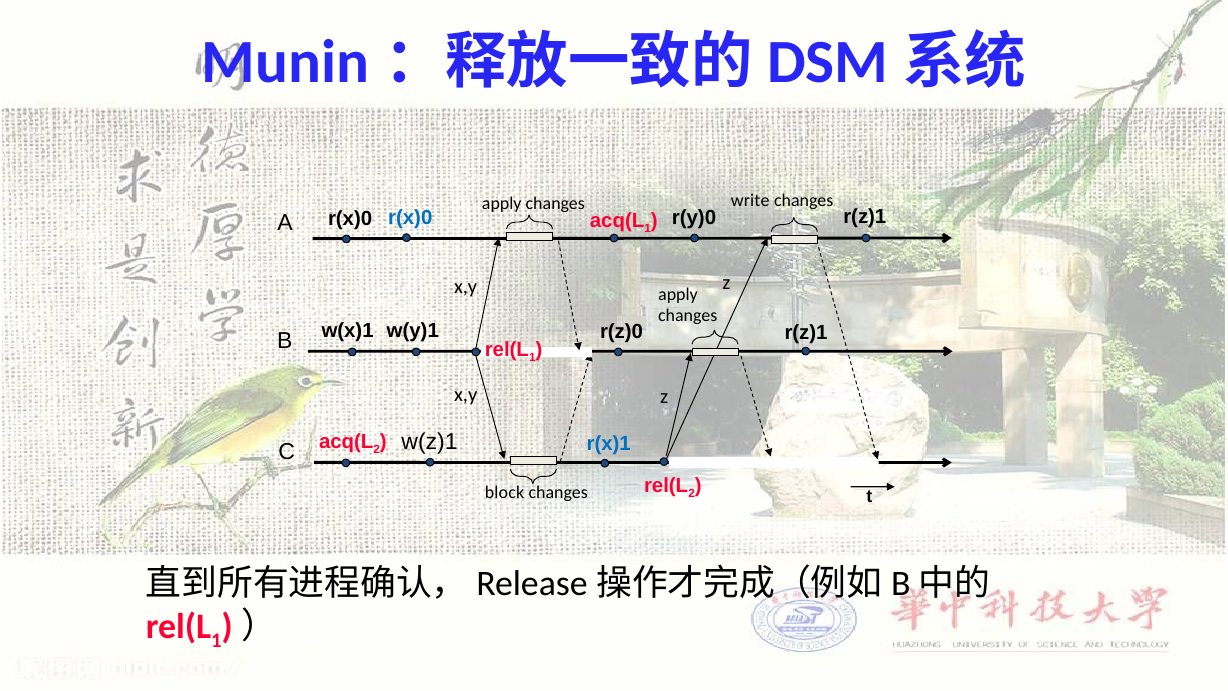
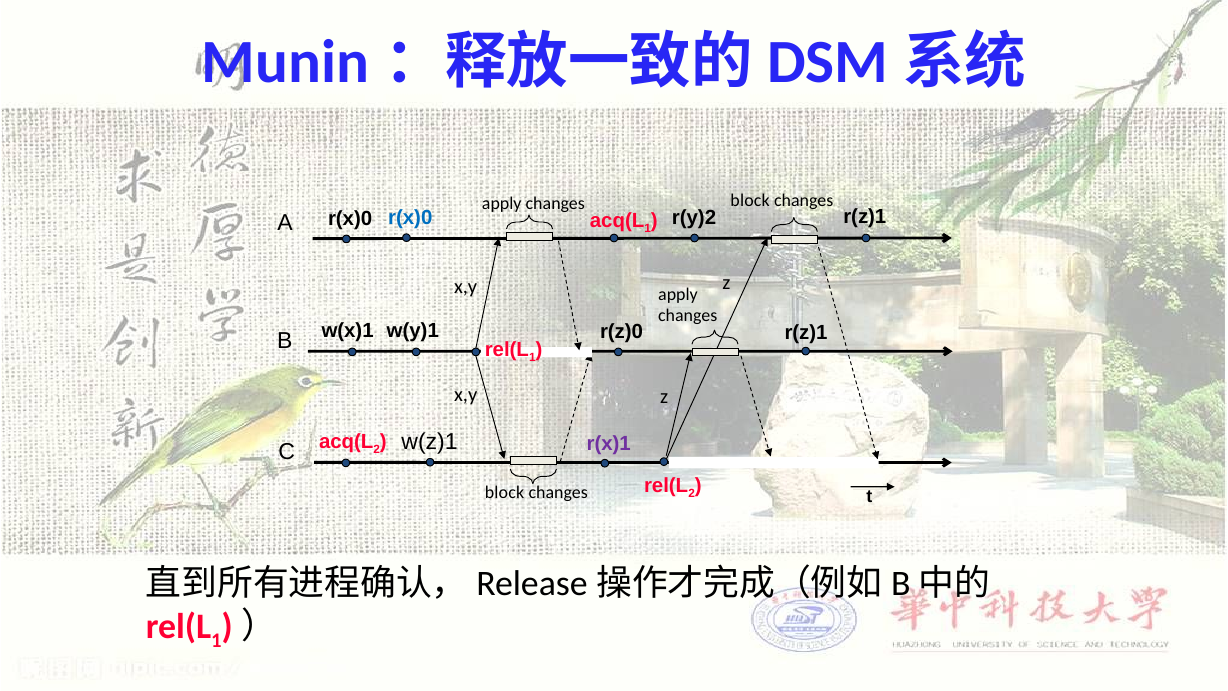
write at (750, 201): write -> block
r(y)0: r(y)0 -> r(y)2
r(x)1 colour: blue -> purple
